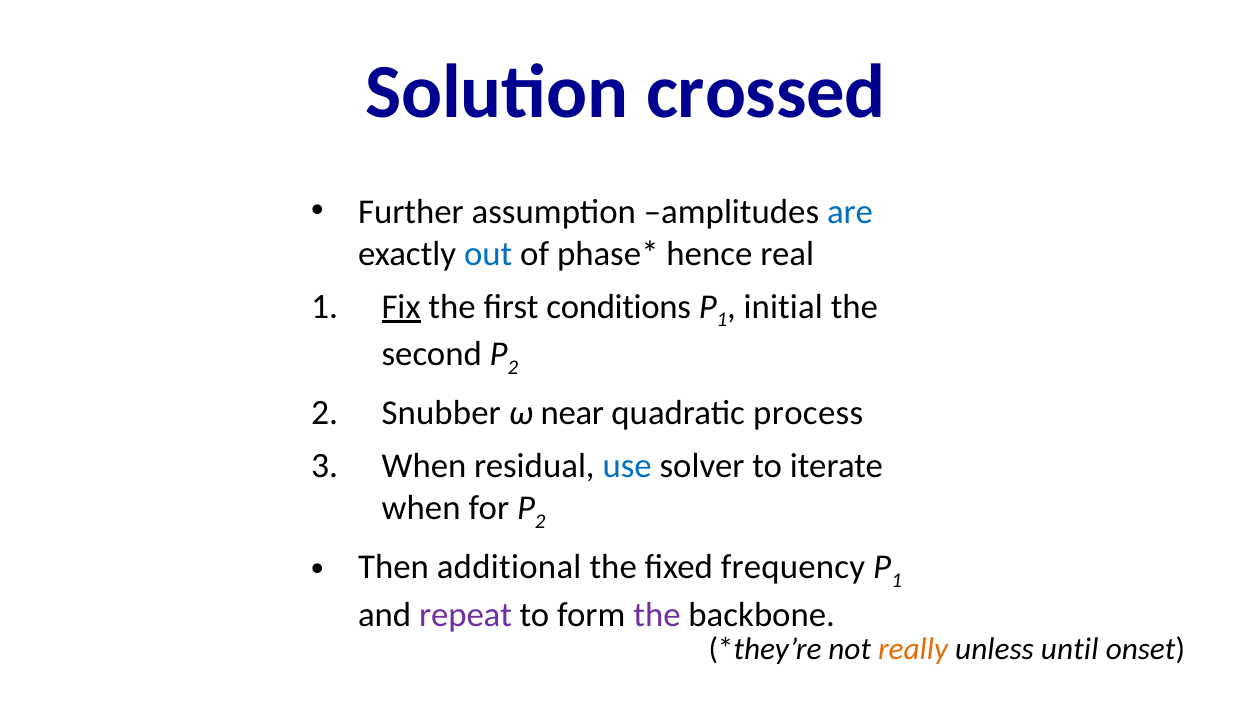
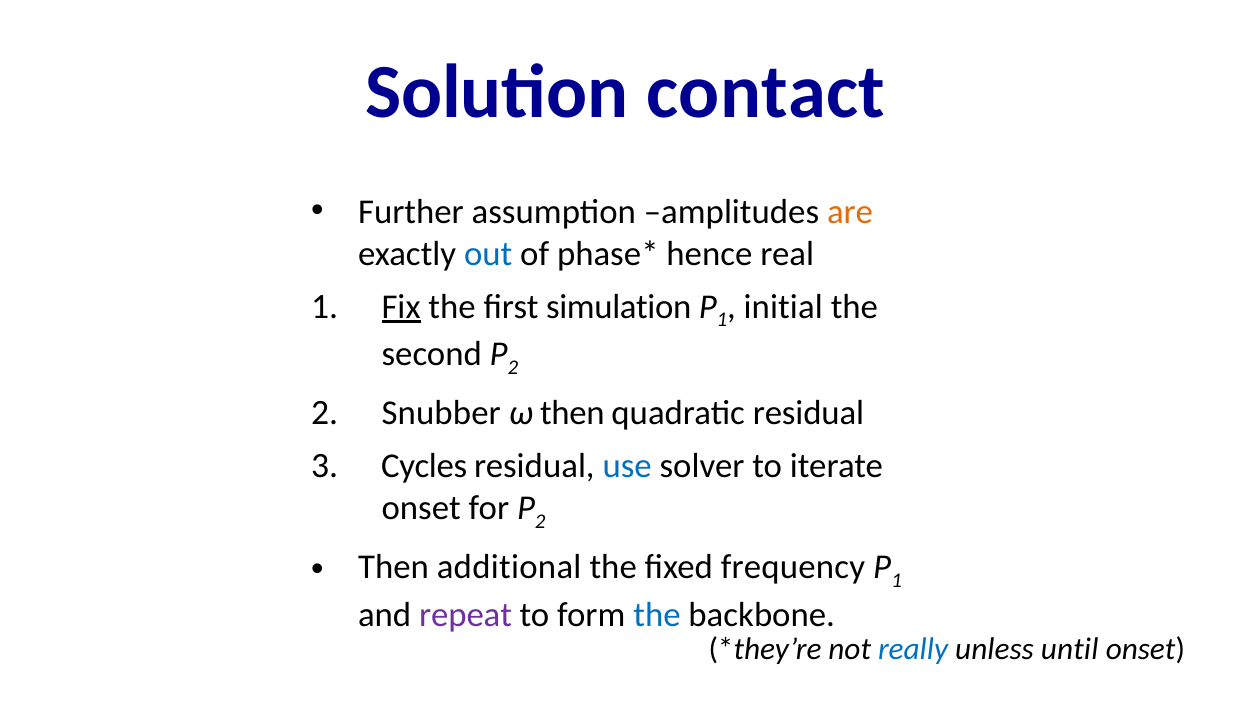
crossed: crossed -> contact
are colour: blue -> orange
conditions: conditions -> simulation
ω near: near -> then
quadratic process: process -> residual
When at (424, 466): When -> Cycles
when at (421, 508): when -> onset
the at (657, 615) colour: purple -> blue
really colour: orange -> blue
